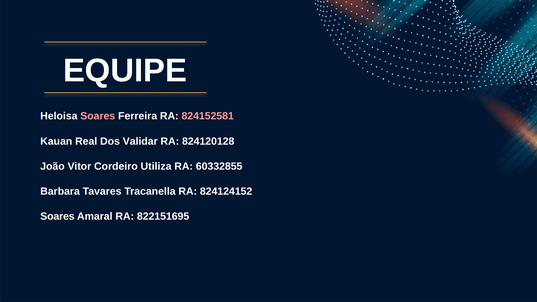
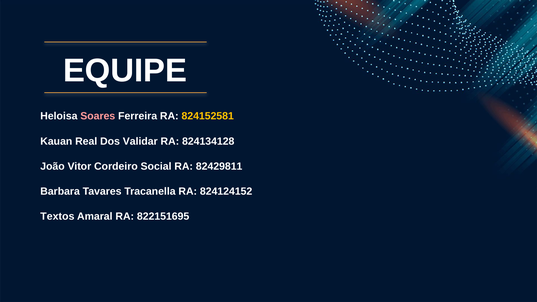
824152581 colour: pink -> yellow
824120128: 824120128 -> 824134128
Utiliza: Utiliza -> Social
60332855: 60332855 -> 82429811
Soares at (57, 216): Soares -> Textos
